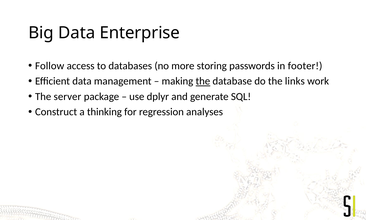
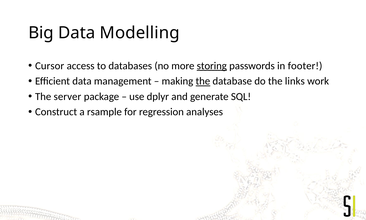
Enterprise: Enterprise -> Modelling
Follow: Follow -> Cursor
storing underline: none -> present
thinking: thinking -> rsample
